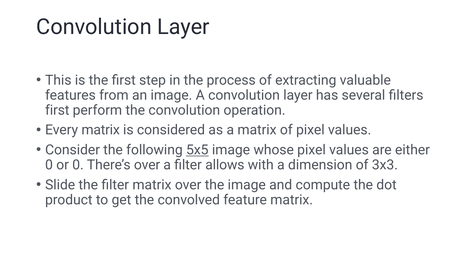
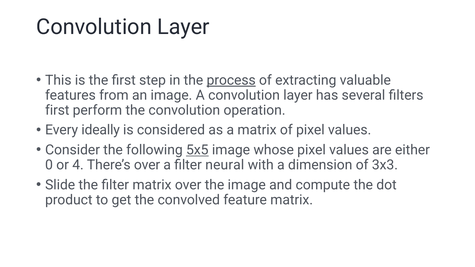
process underline: none -> present
Every matrix: matrix -> ideally
or 0: 0 -> 4
allows: allows -> neural
